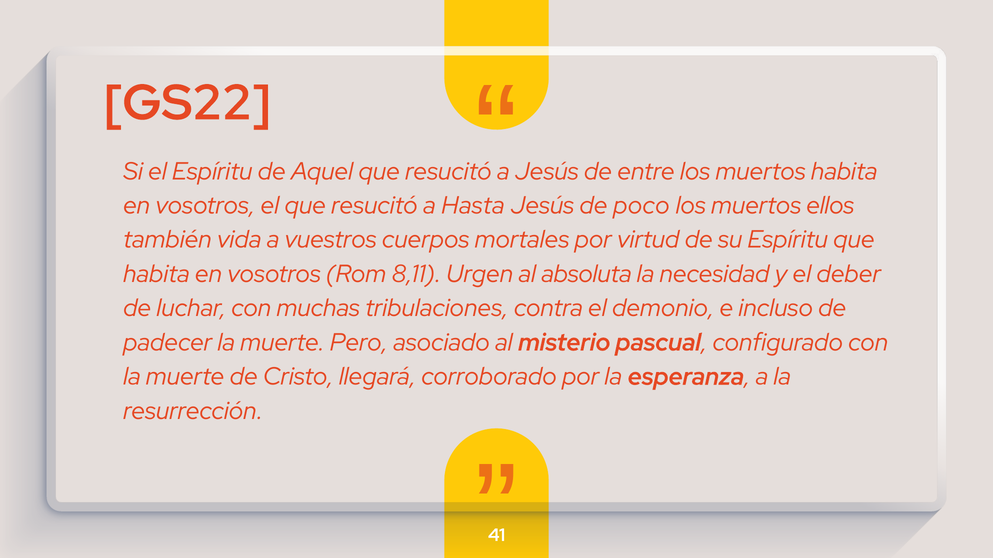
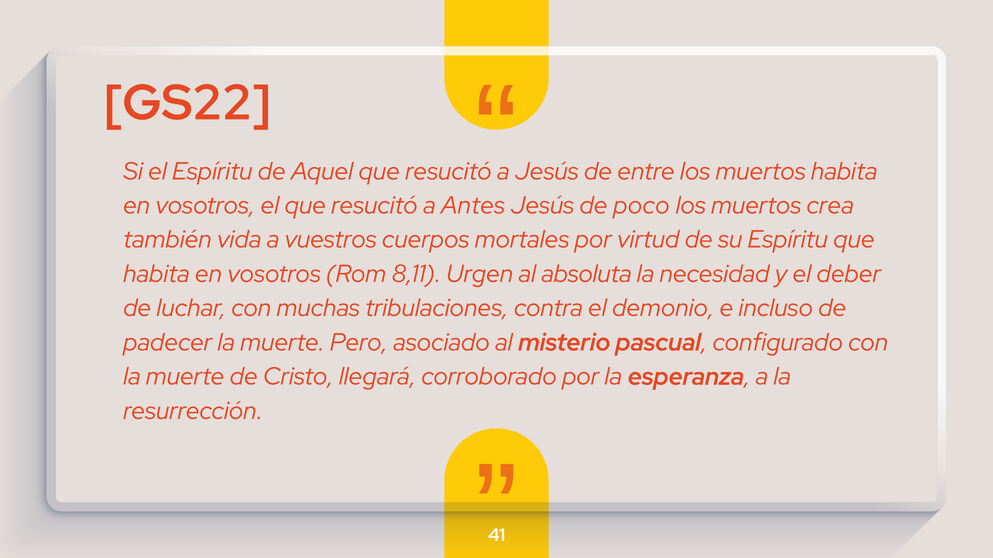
Hasta: Hasta -> Antes
ellos: ellos -> crea
